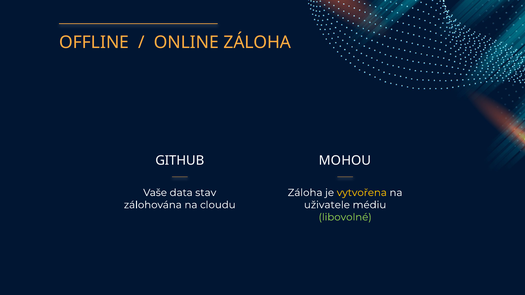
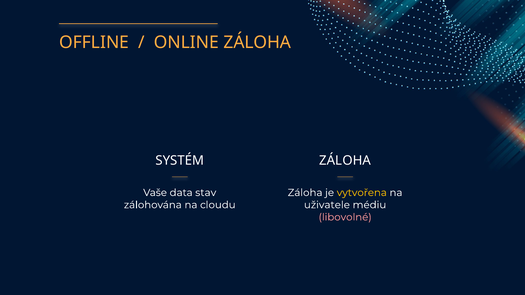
GITHUB: GITHUB -> SYSTÉM
MOHOU at (345, 161): MOHOU -> ZÁLOHA
libovolné colour: light green -> pink
